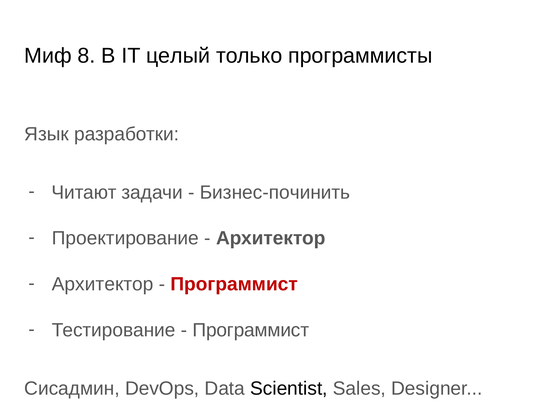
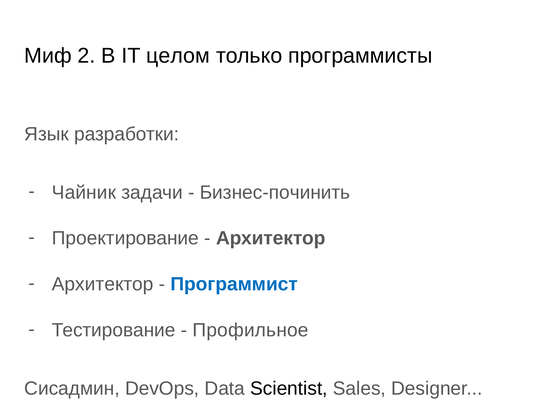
8: 8 -> 2
целый: целый -> целом
Читают: Читают -> Чайник
Программист at (234, 284) colour: red -> blue
Программист at (251, 330): Программист -> Профильное
